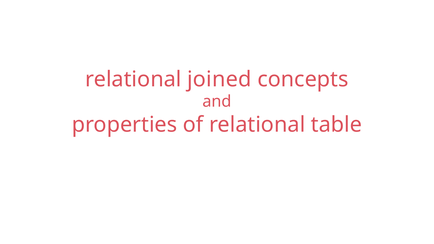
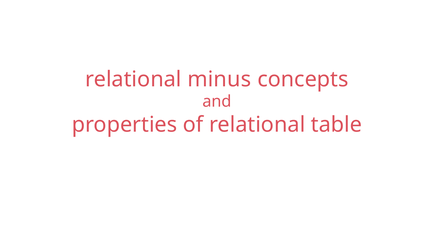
joined: joined -> minus
